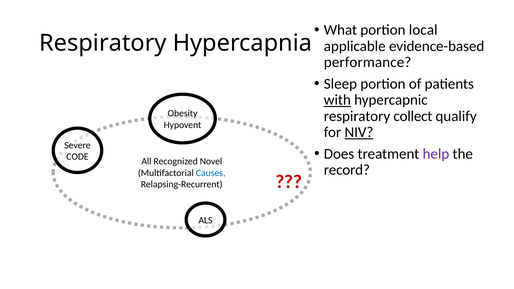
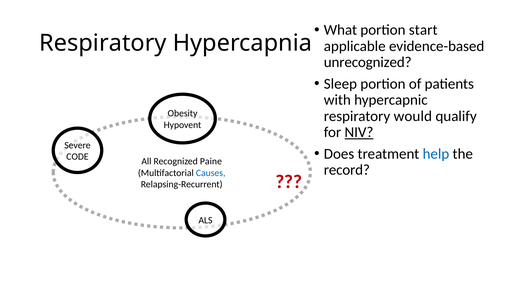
local: local -> start
performance: performance -> unrecognized
with underline: present -> none
collect: collect -> would
help colour: purple -> blue
Novel: Novel -> Paine
